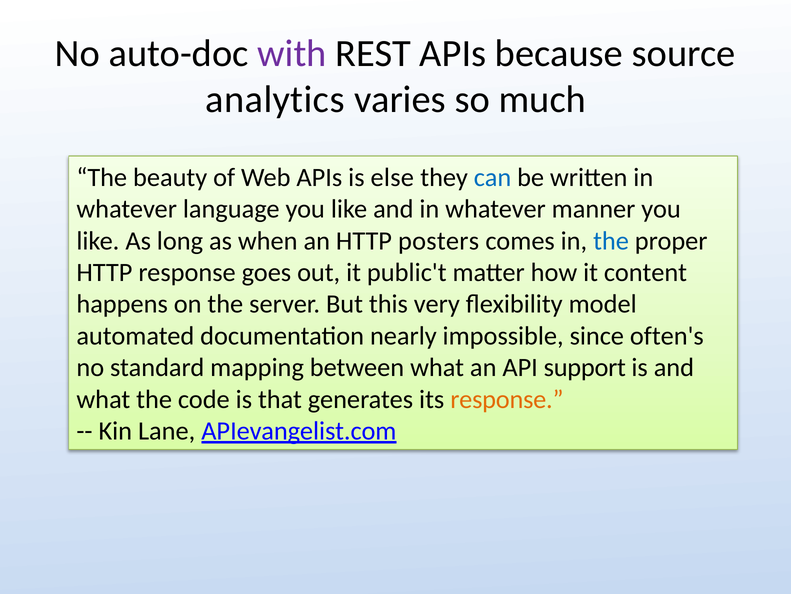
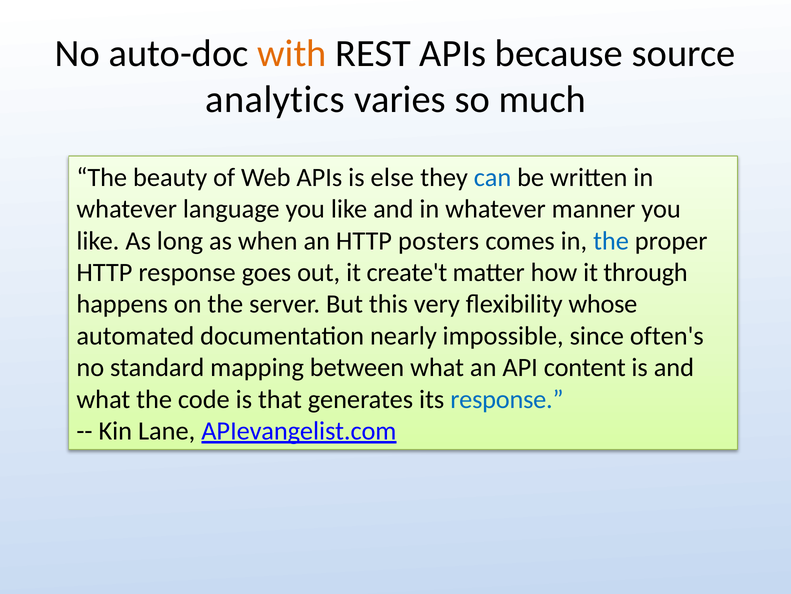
with colour: purple -> orange
public't: public't -> create't
content: content -> through
model: model -> whose
support: support -> content
response at (507, 399) colour: orange -> blue
